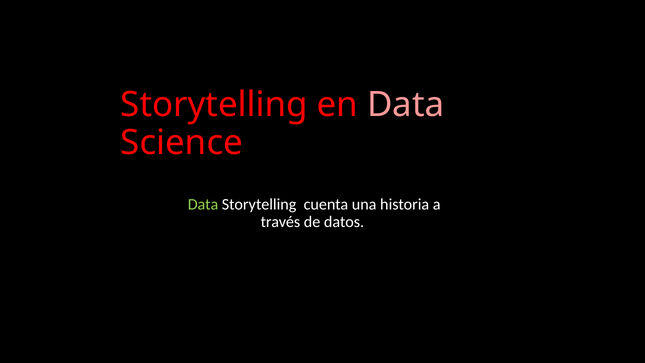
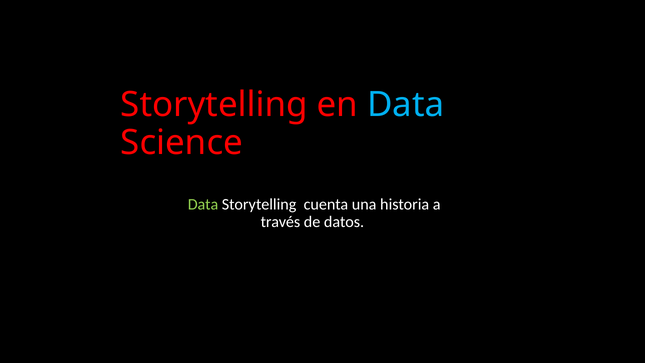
Data at (406, 105) colour: pink -> light blue
